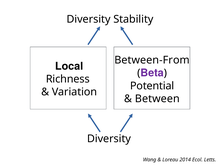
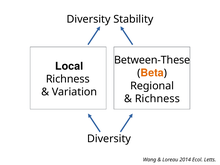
Between-From: Between-From -> Between-These
Beta colour: purple -> orange
Potential: Potential -> Regional
Between at (157, 99): Between -> Richness
